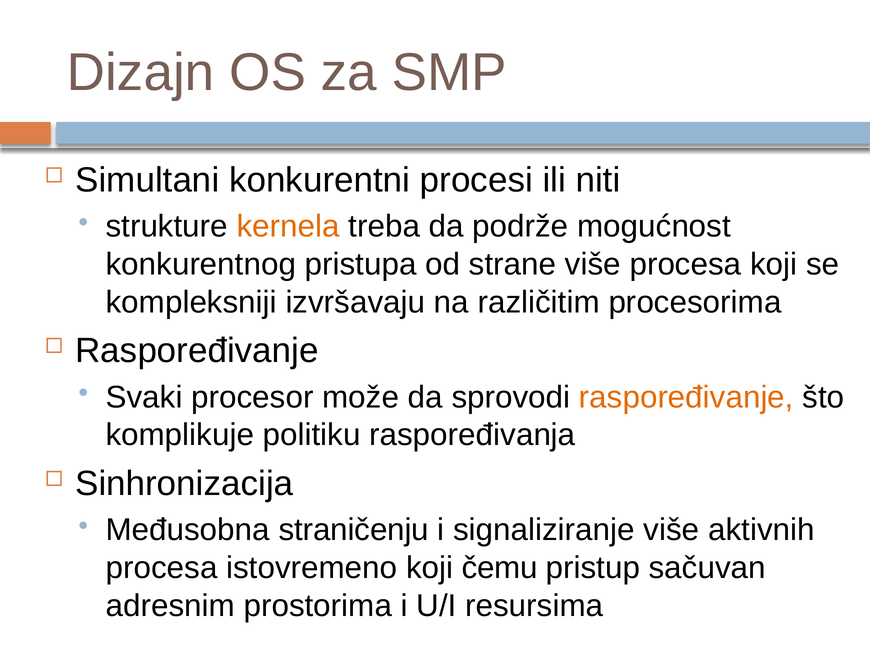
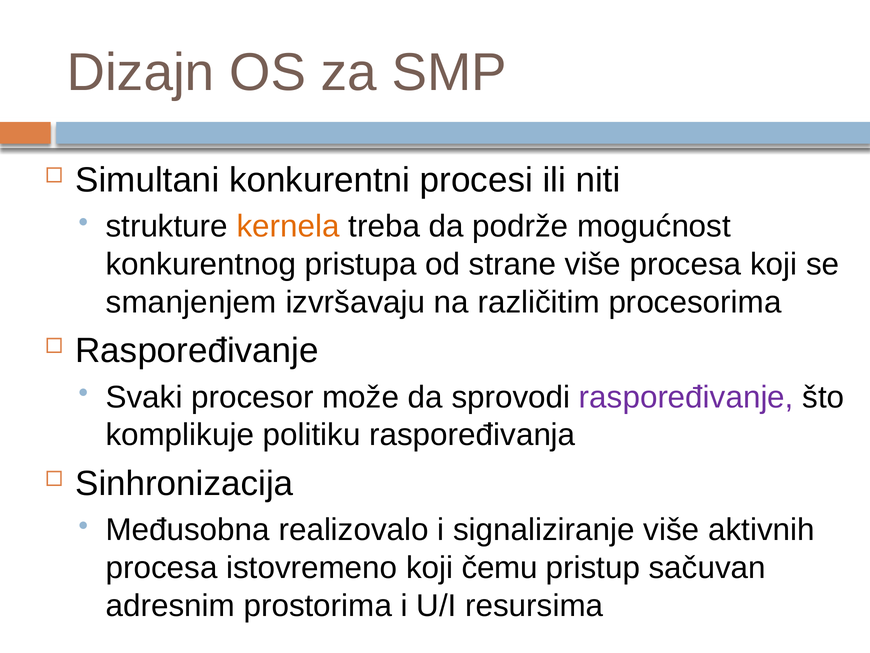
kompleksniji: kompleksniji -> smanjenjem
raspoređivanje at (686, 397) colour: orange -> purple
straničenju: straničenju -> realizovalo
